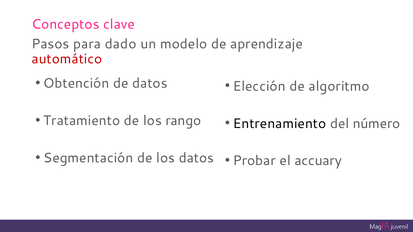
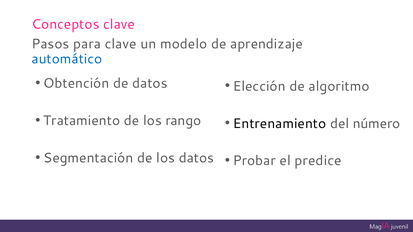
para dado: dado -> clave
automático colour: red -> blue
accuary: accuary -> predice
